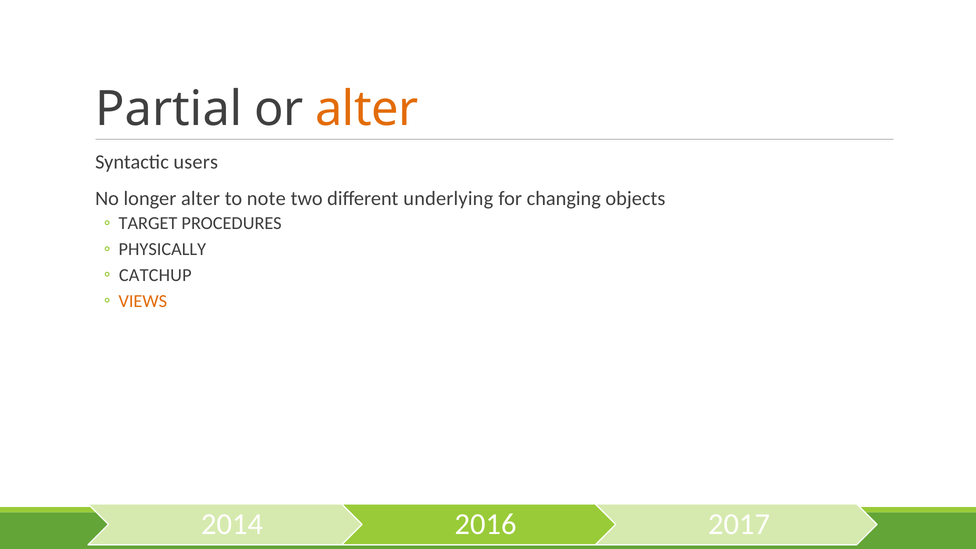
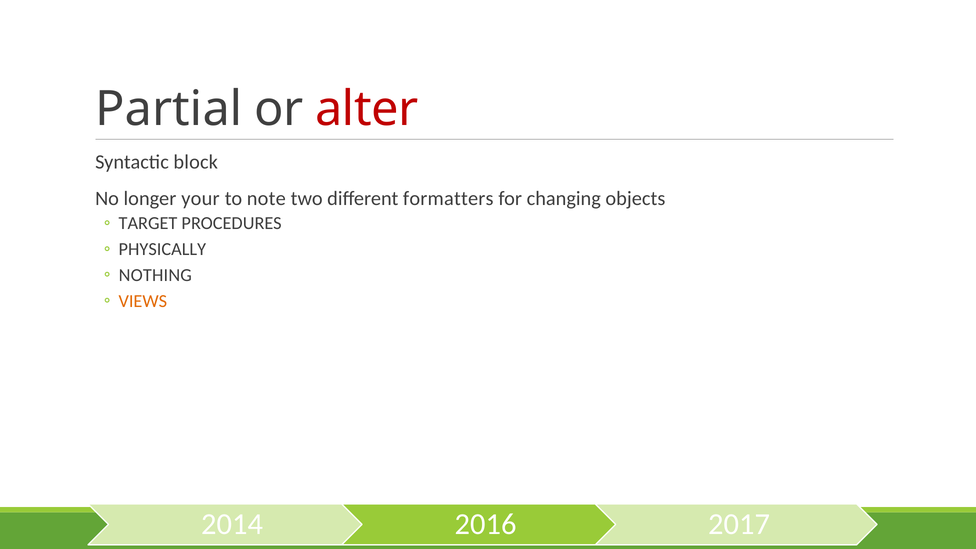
alter at (367, 109) colour: orange -> red
users: users -> block
longer alter: alter -> your
underlying: underlying -> formatters
CATCHUP: CATCHUP -> NOTHING
